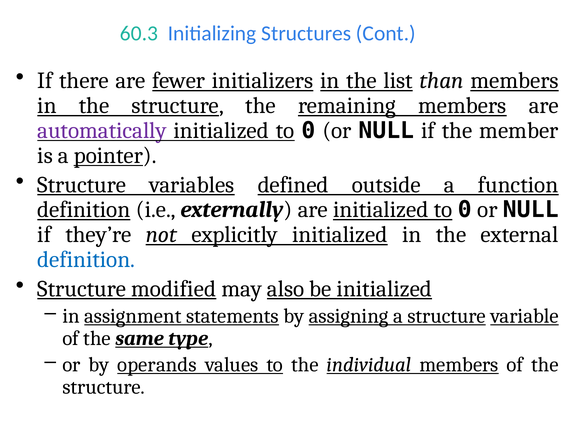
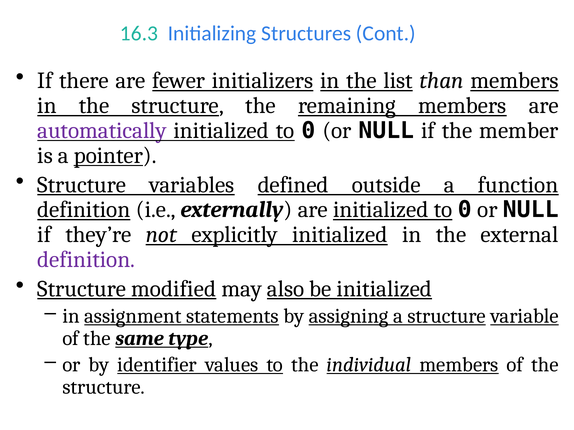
60.3: 60.3 -> 16.3
definition at (86, 260) colour: blue -> purple
operands: operands -> identifier
